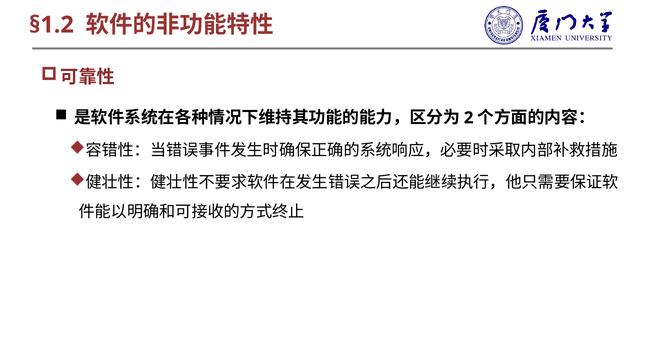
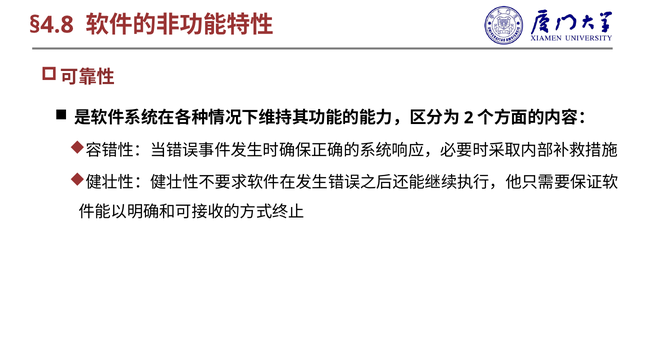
§1.2: §1.2 -> §4.8
